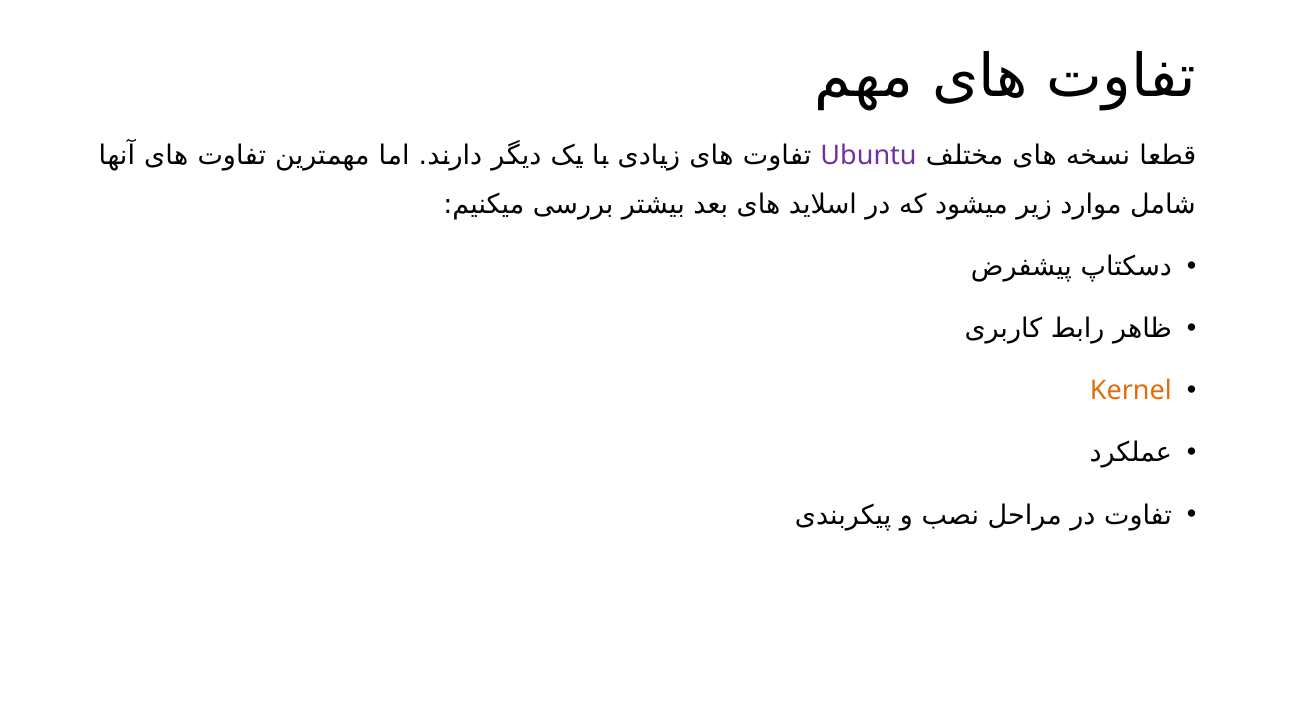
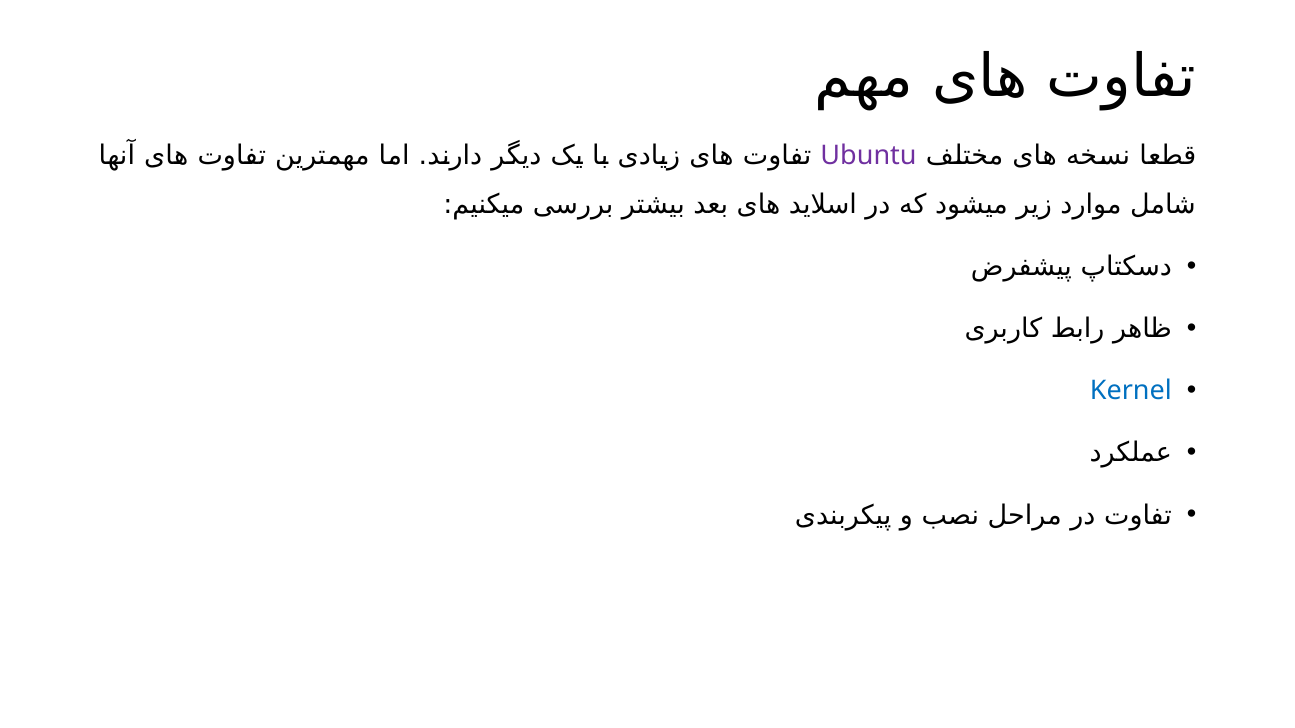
Kernel colour: orange -> blue
